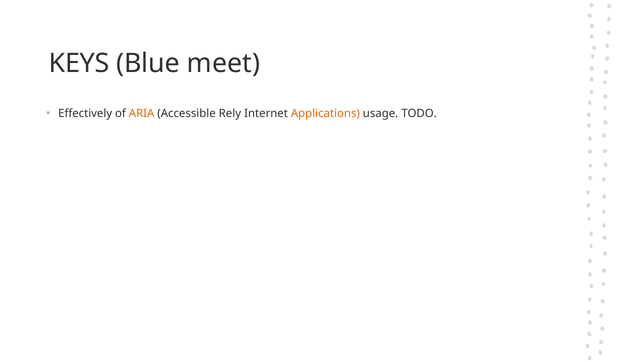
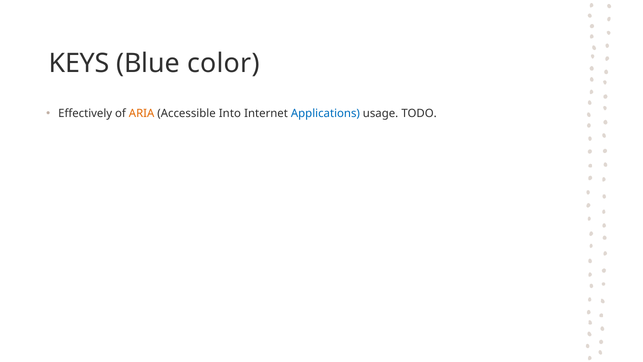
meet: meet -> color
Rely: Rely -> Into
Applications colour: orange -> blue
